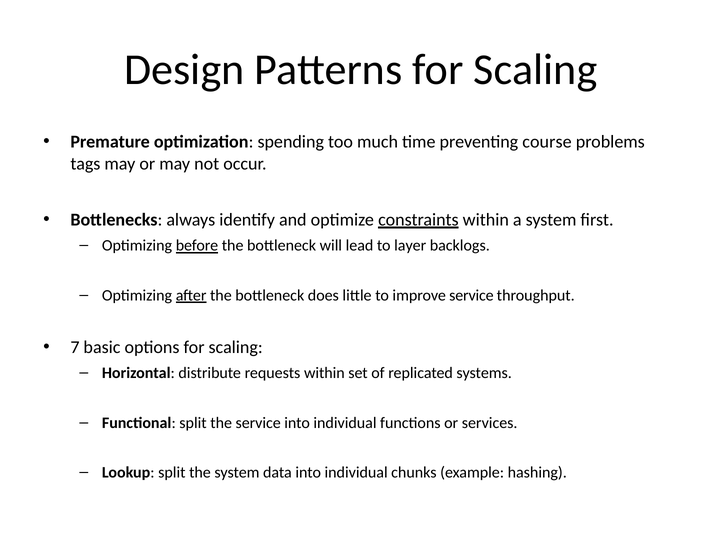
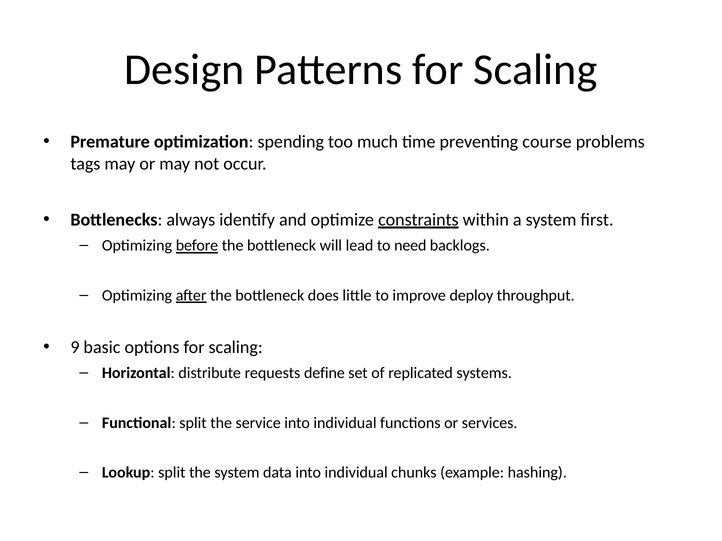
layer: layer -> need
improve service: service -> deploy
7: 7 -> 9
requests within: within -> define
